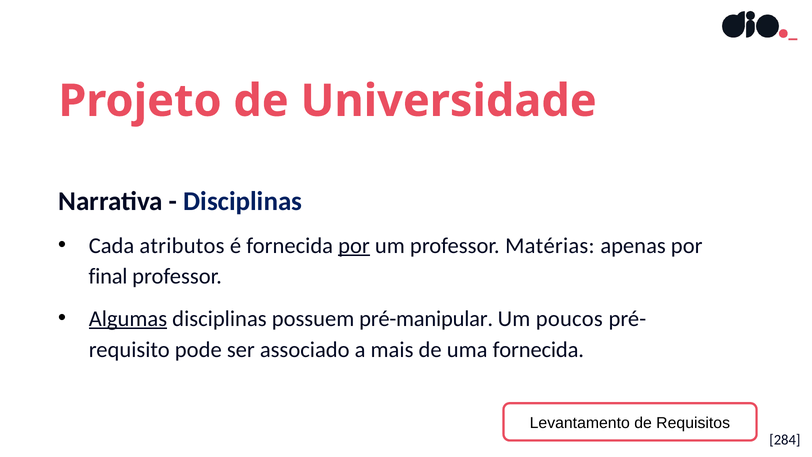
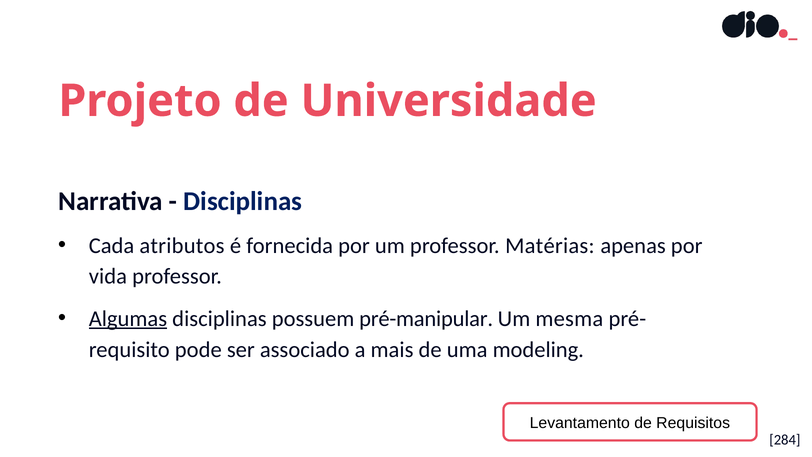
por at (354, 246) underline: present -> none
final: final -> vida
poucos: poucos -> mesma
uma fornecida: fornecida -> modeling
